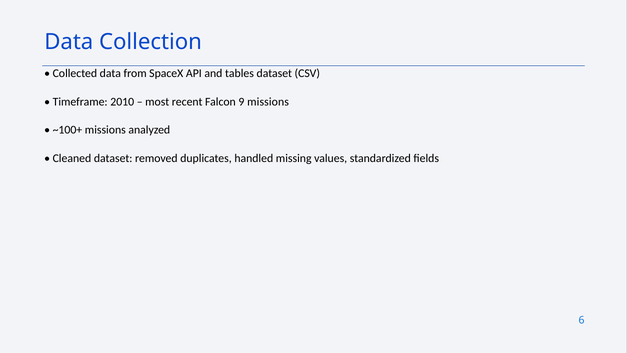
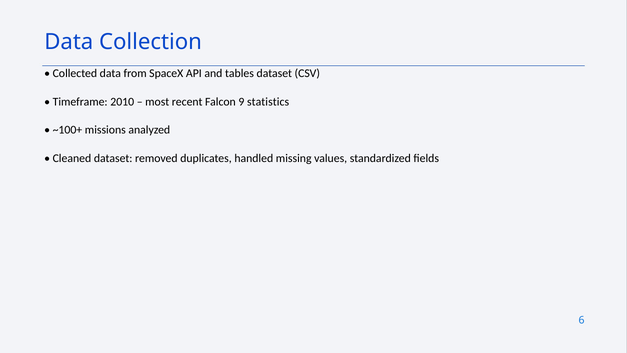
9 missions: missions -> statistics
